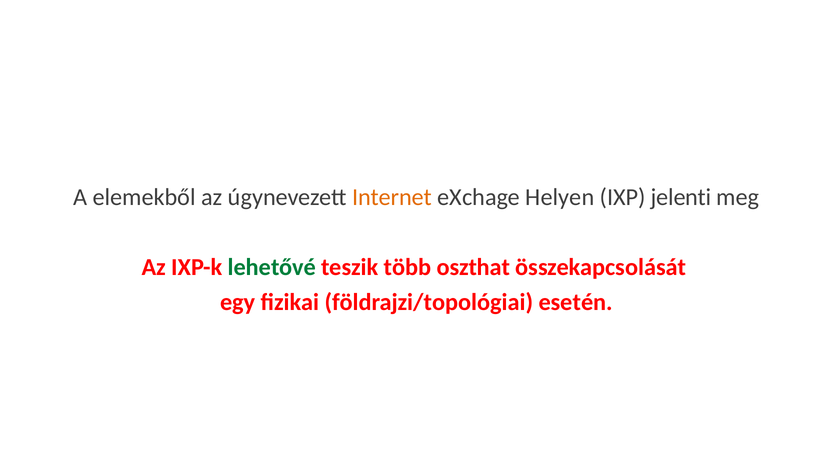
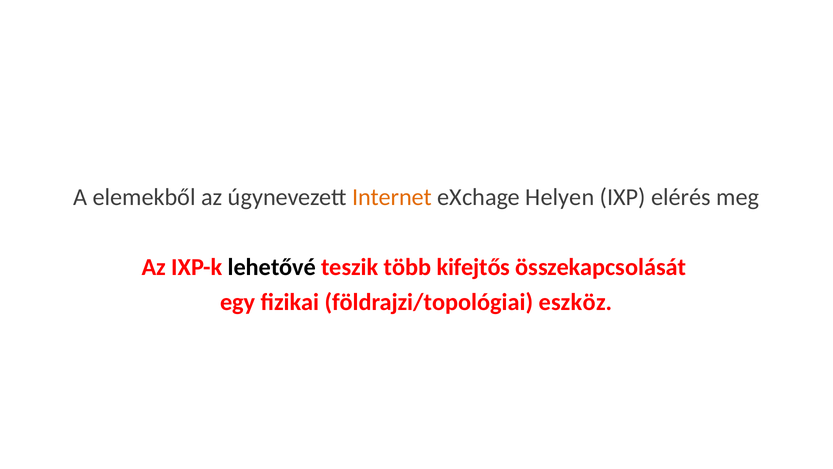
jelenti: jelenti -> elérés
lehetővé colour: green -> black
oszthat: oszthat -> kifejtős
esetén: esetén -> eszköz
